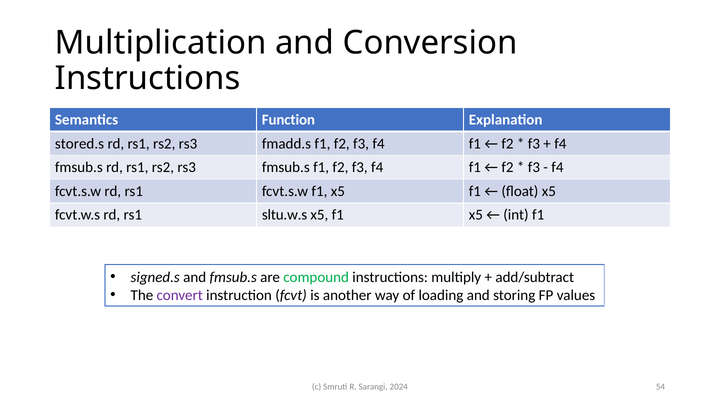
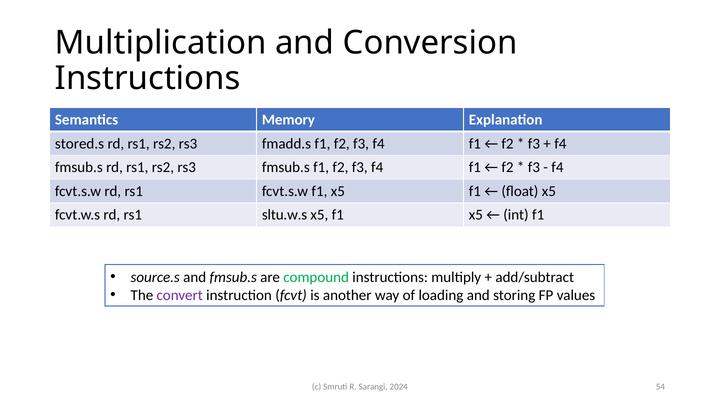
Function: Function -> Memory
signed.s: signed.s -> source.s
